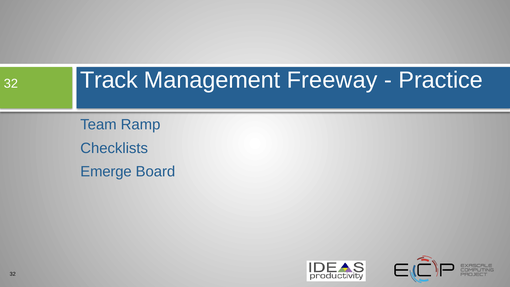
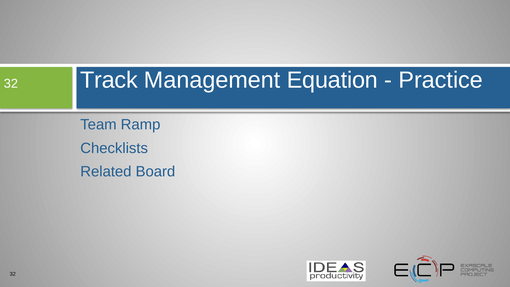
Freeway: Freeway -> Equation
Emerge: Emerge -> Related
